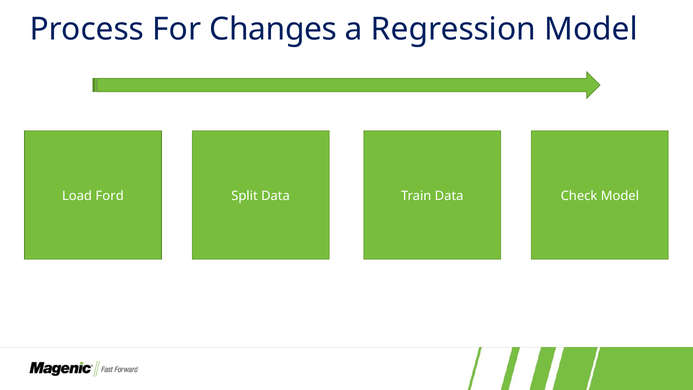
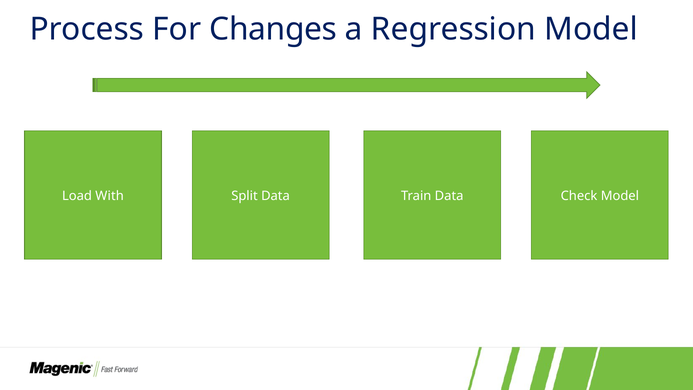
Ford: Ford -> With
